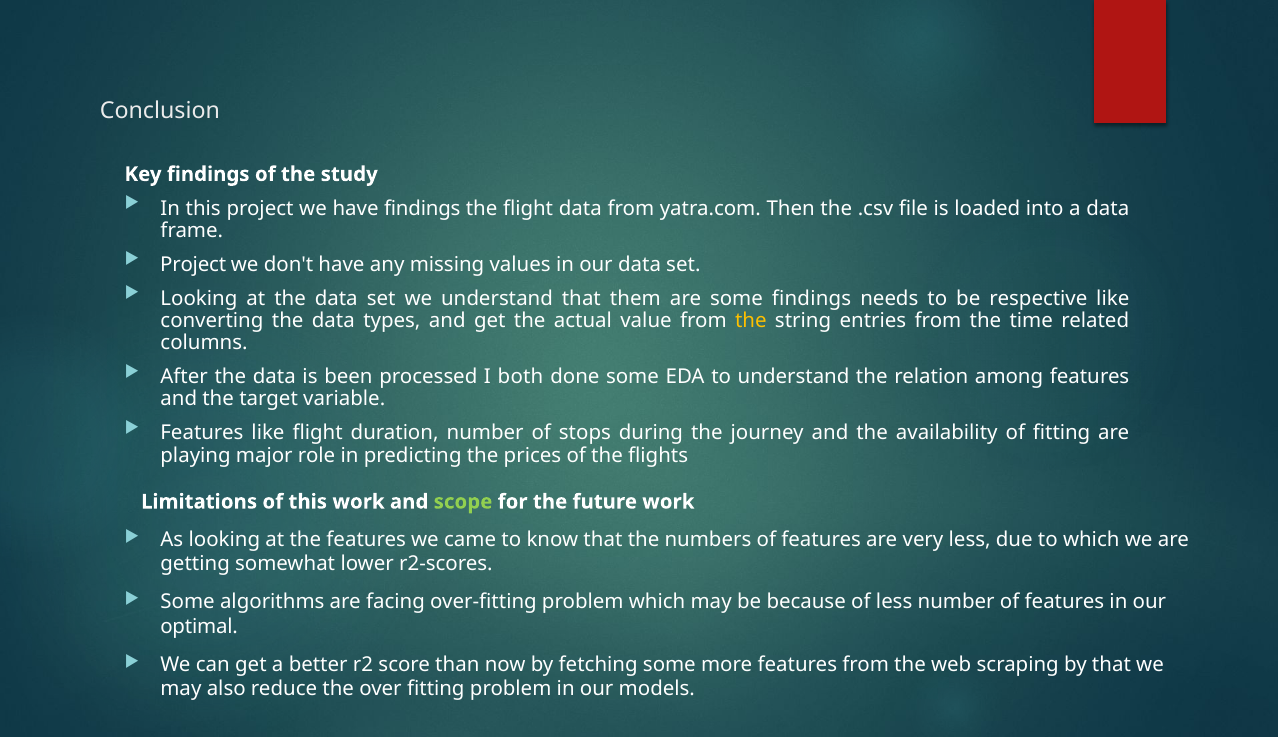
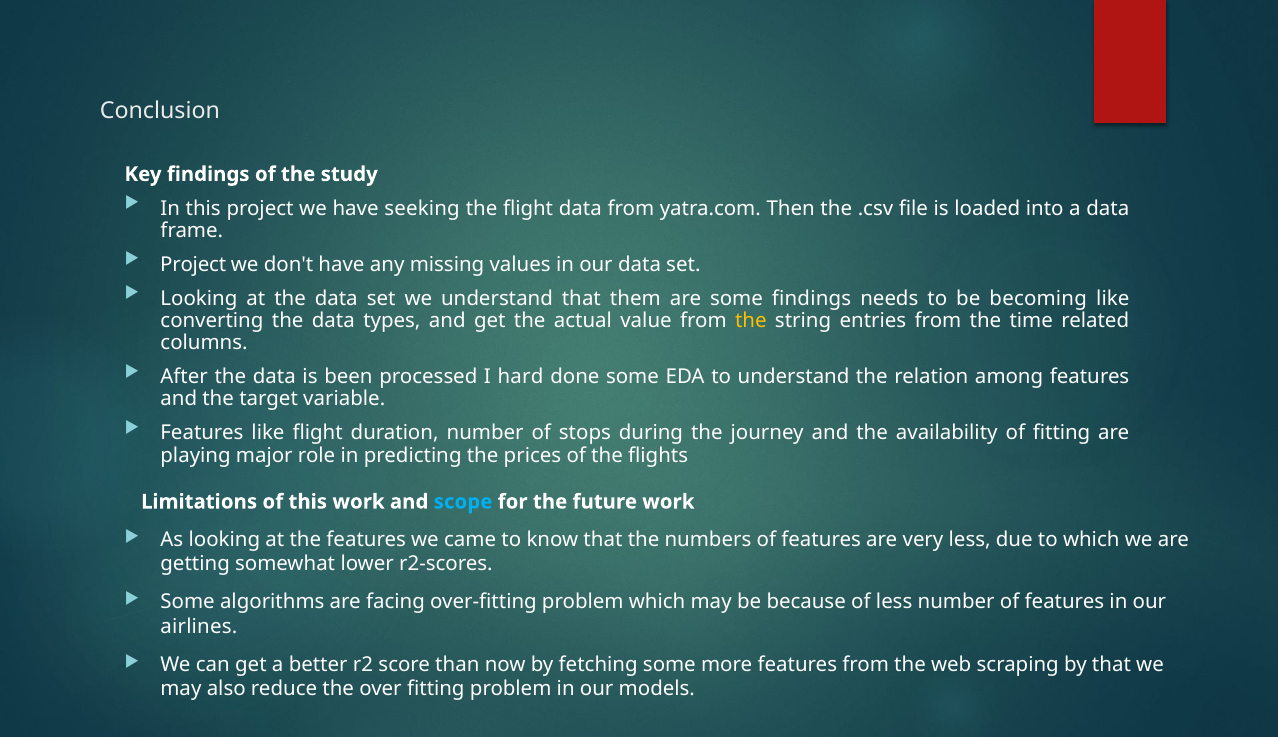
have findings: findings -> seeking
respective: respective -> becoming
both: both -> hard
scope colour: light green -> light blue
optimal: optimal -> airlines
